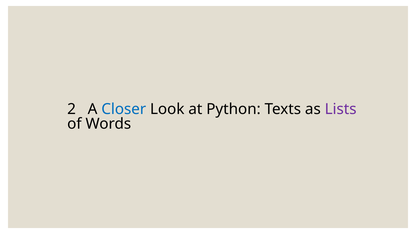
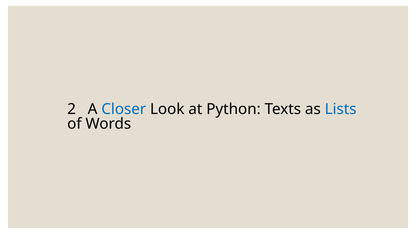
Lists colour: purple -> blue
